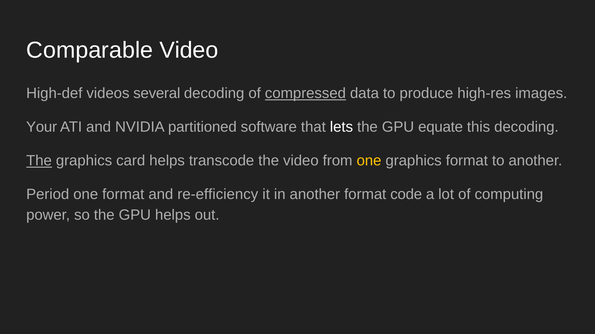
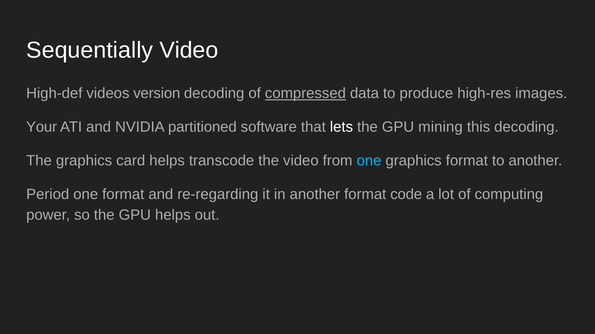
Comparable: Comparable -> Sequentially
several: several -> version
equate: equate -> mining
The at (39, 161) underline: present -> none
one at (369, 161) colour: yellow -> light blue
re-efficiency: re-efficiency -> re-regarding
